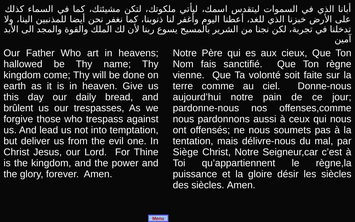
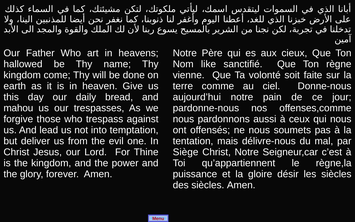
fais: fais -> like
brûlent: brûlent -> mahou
